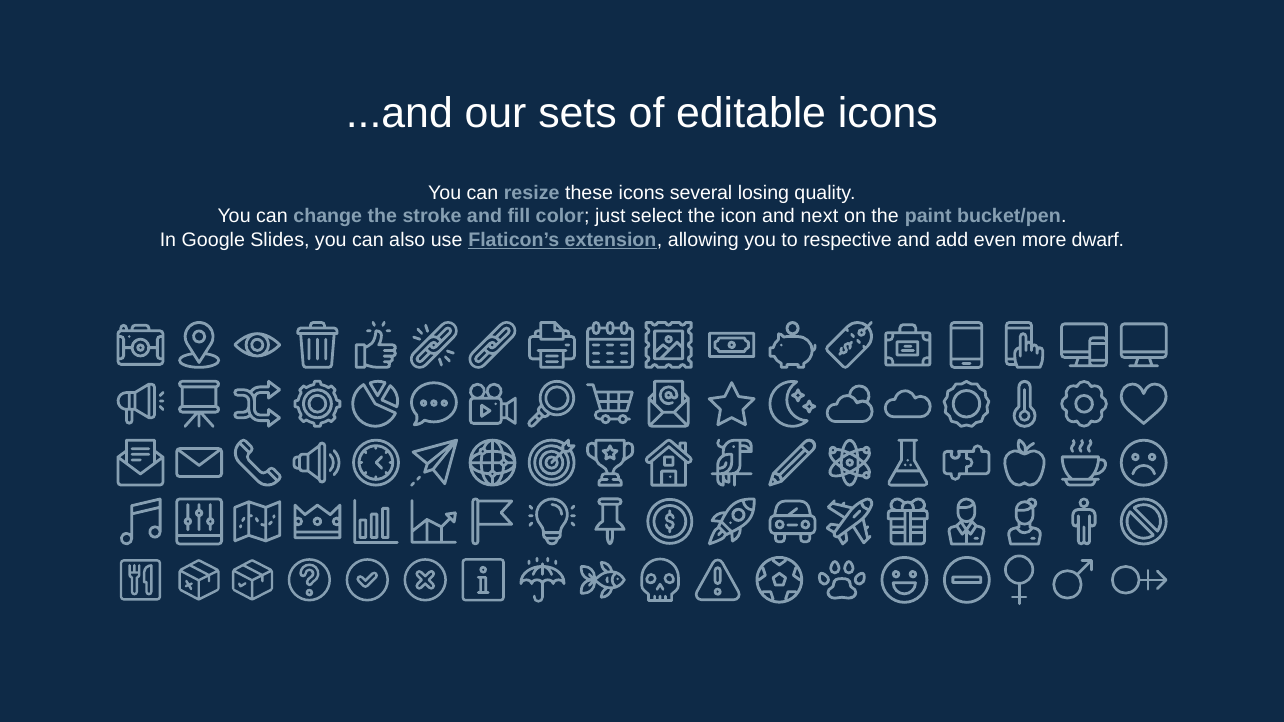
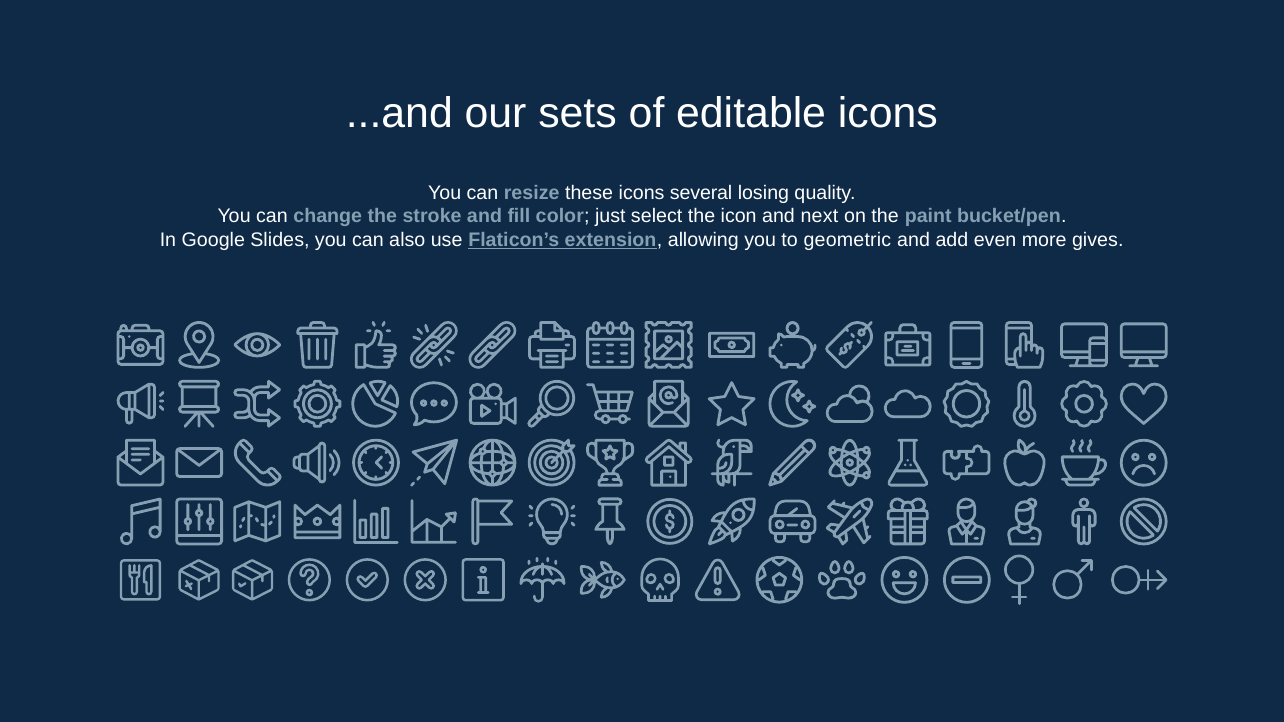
respective: respective -> geometric
dwarf: dwarf -> gives
